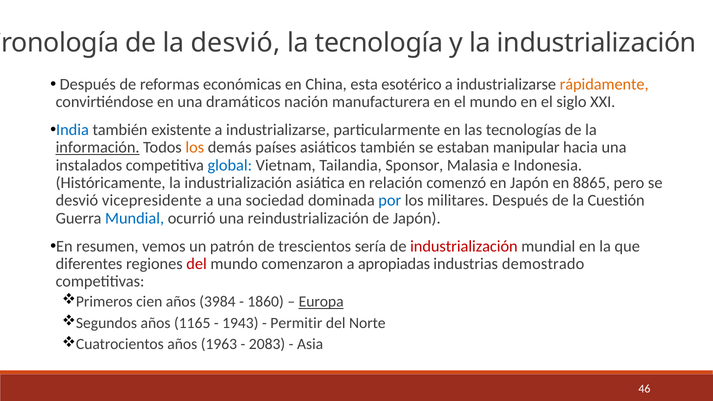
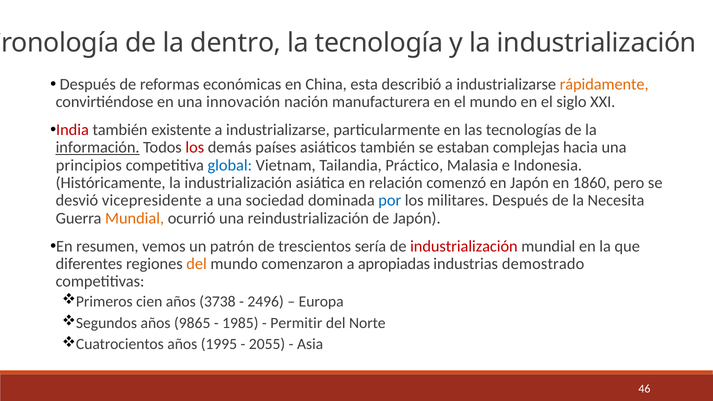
la desvió: desvió -> dentro
esotérico: esotérico -> describió
dramáticos: dramáticos -> innovación
India colour: blue -> red
los at (195, 148) colour: orange -> red
manipular: manipular -> complejas
instalados: instalados -> principios
Sponsor: Sponsor -> Práctico
8865: 8865 -> 1860
Cuestión: Cuestión -> Necesita
Mundial at (135, 218) colour: blue -> orange
del at (197, 264) colour: red -> orange
3984: 3984 -> 3738
1860: 1860 -> 2496
Europa underline: present -> none
1165: 1165 -> 9865
1943: 1943 -> 1985
1963: 1963 -> 1995
2083: 2083 -> 2055
